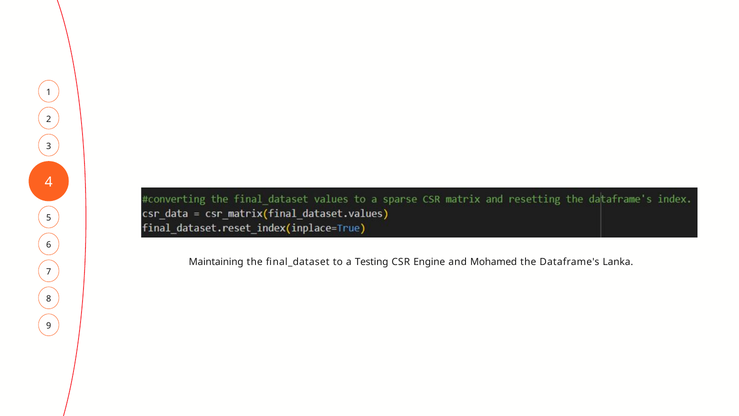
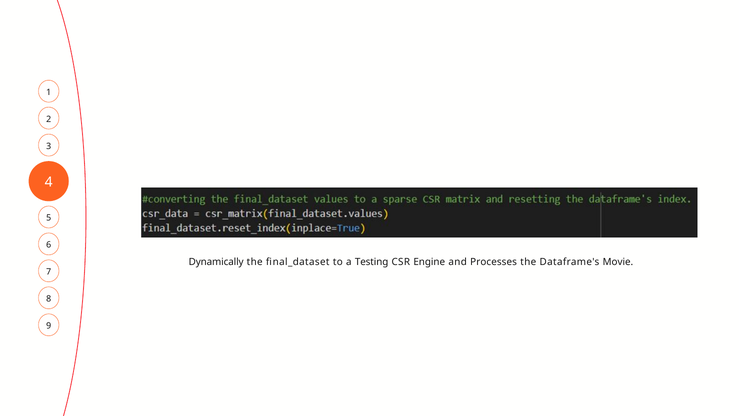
Maintaining: Maintaining -> Dynamically
Mohamed: Mohamed -> Processes
Lanka: Lanka -> Movie
